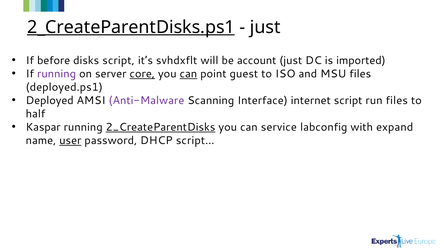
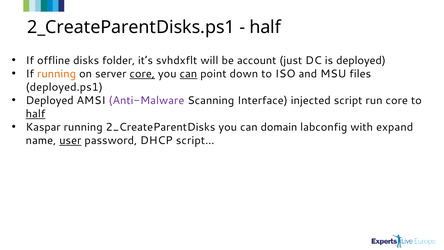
2_CreateParentDisks.ps1 underline: present -> none
just at (265, 27): just -> half
before: before -> offline
disks script: script -> folder
is imported: imported -> deployed
running at (57, 74) colour: purple -> orange
guest: guest -> down
internet: internet -> injected
run files: files -> core
half at (35, 114) underline: none -> present
2_CreateParentDisks underline: present -> none
service: service -> domain
